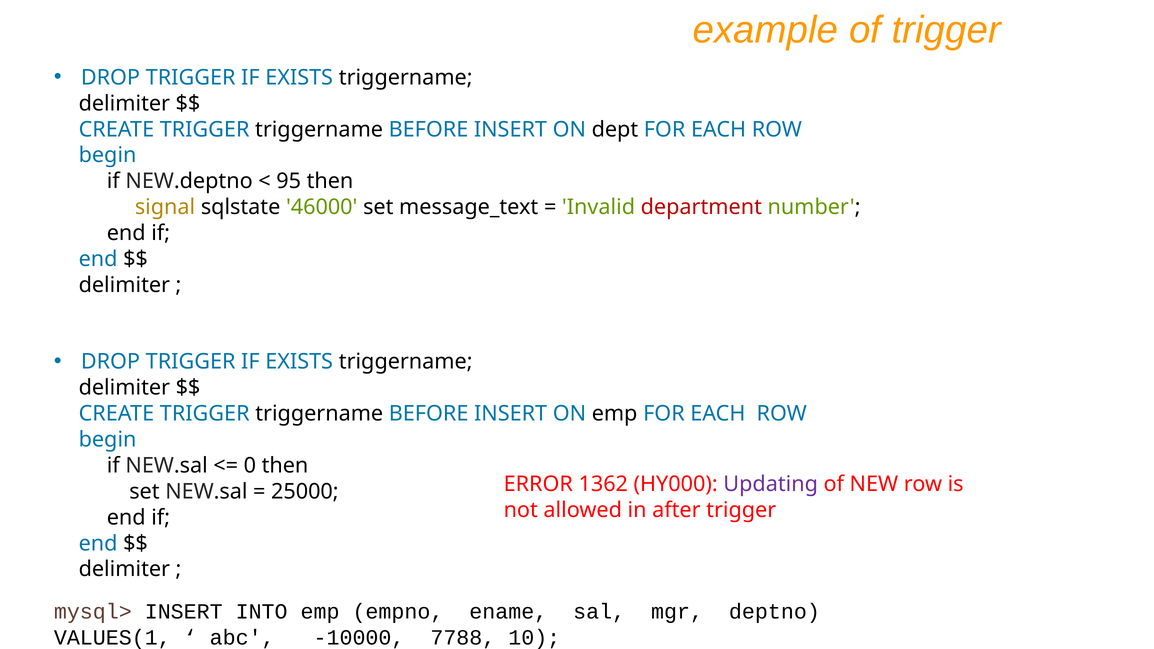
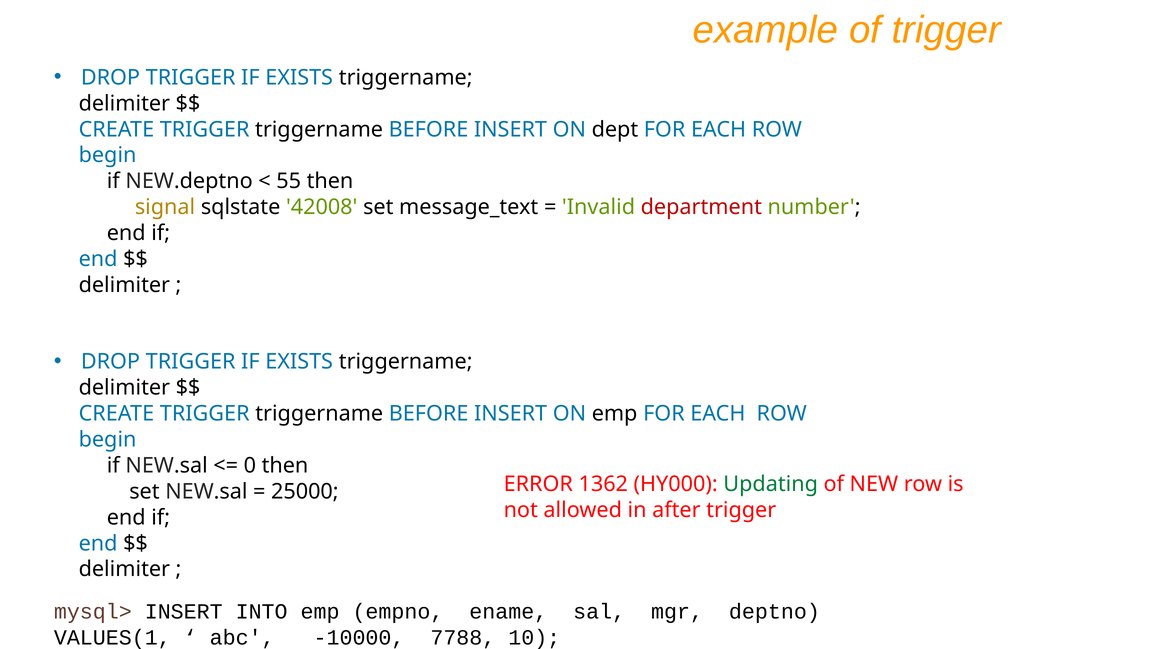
95: 95 -> 55
46000: 46000 -> 42008
Updating colour: purple -> green
